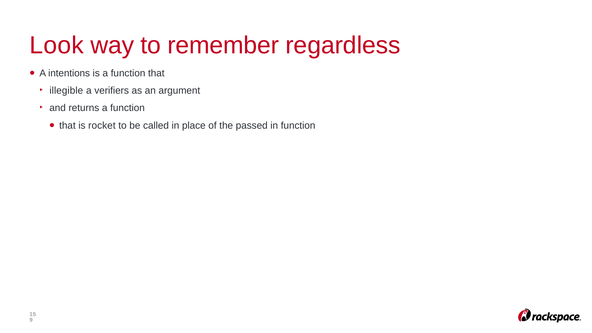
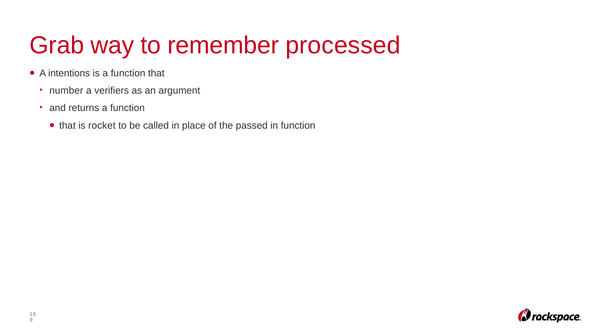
Look: Look -> Grab
regardless: regardless -> processed
illegible: illegible -> number
